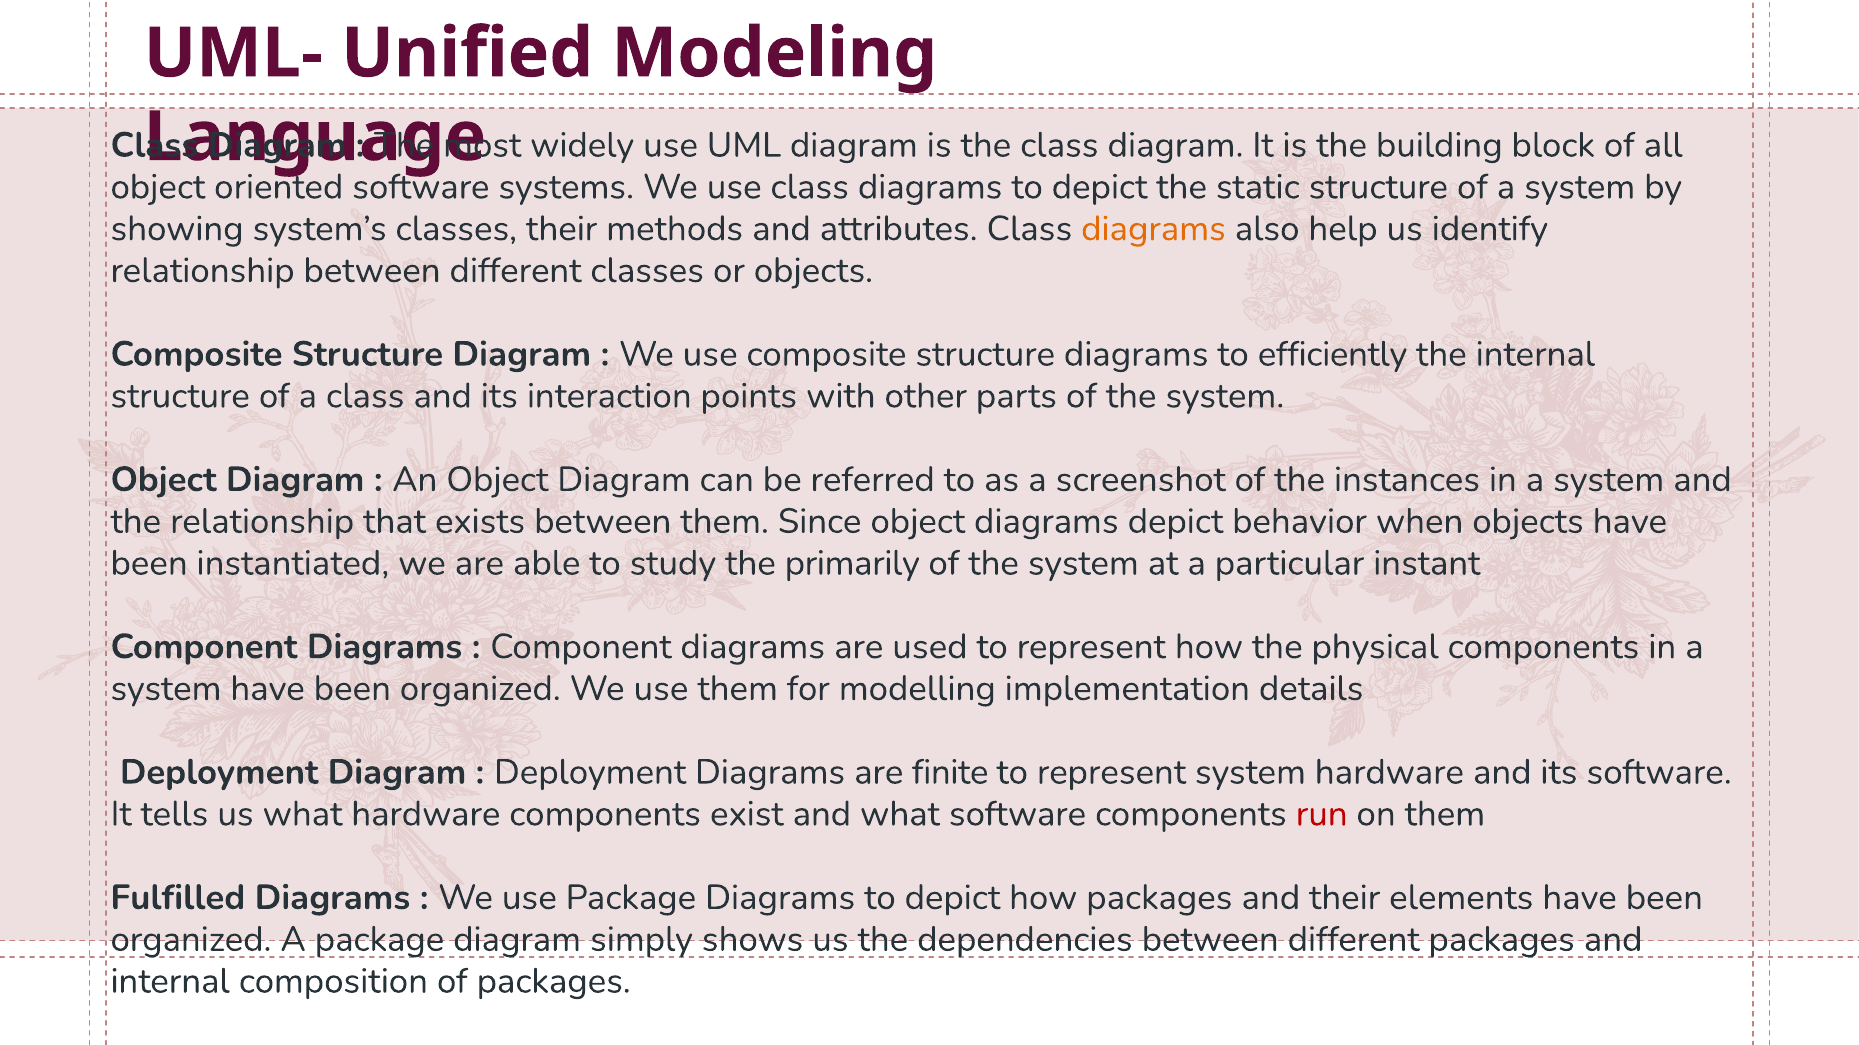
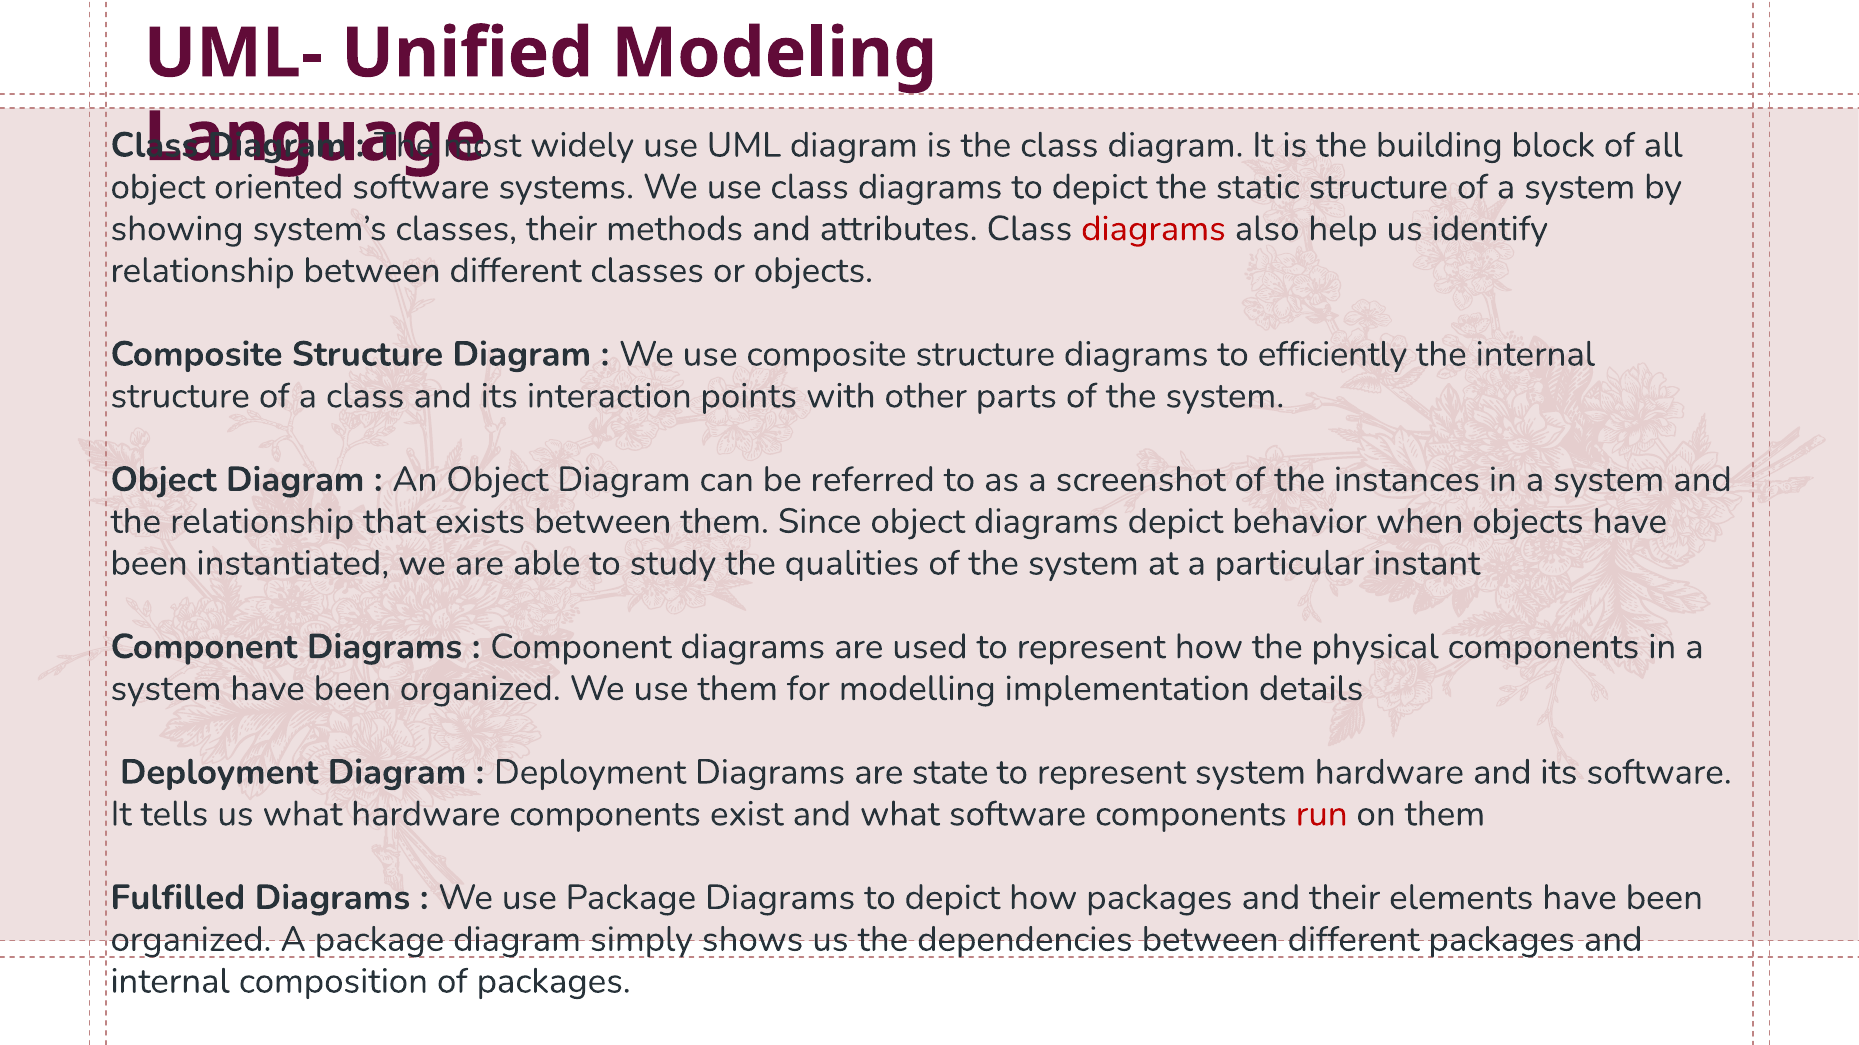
diagrams at (1154, 229) colour: orange -> red
primarily: primarily -> qualities
finite: finite -> state
